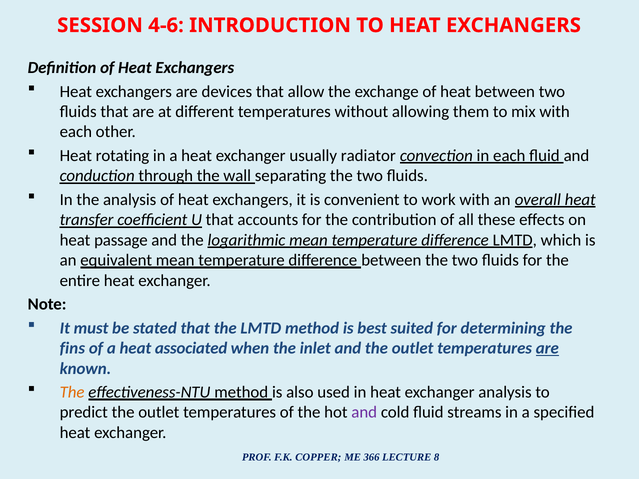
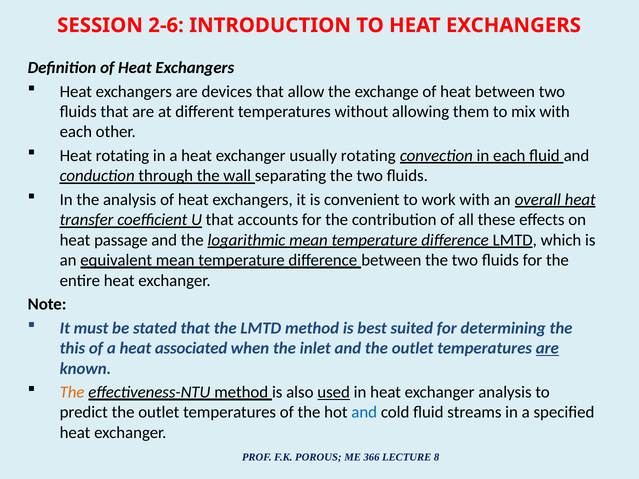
4-6: 4-6 -> 2-6
usually radiator: radiator -> rotating
fins: fins -> this
used underline: none -> present
and at (364, 413) colour: purple -> blue
COPPER: COPPER -> POROUS
